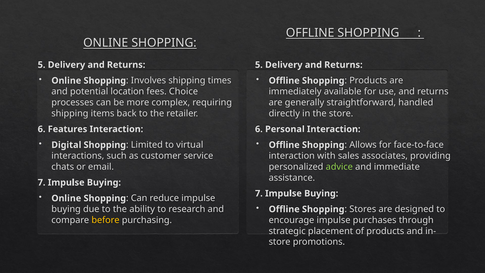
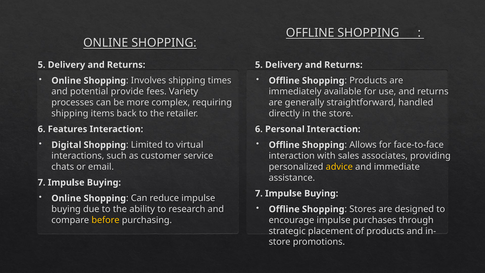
location: location -> provide
Choice: Choice -> Variety
advice colour: light green -> yellow
